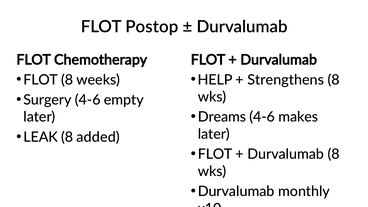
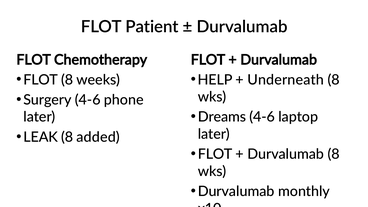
Postop: Postop -> Patient
Strengthens: Strengthens -> Underneath
empty: empty -> phone
makes: makes -> laptop
